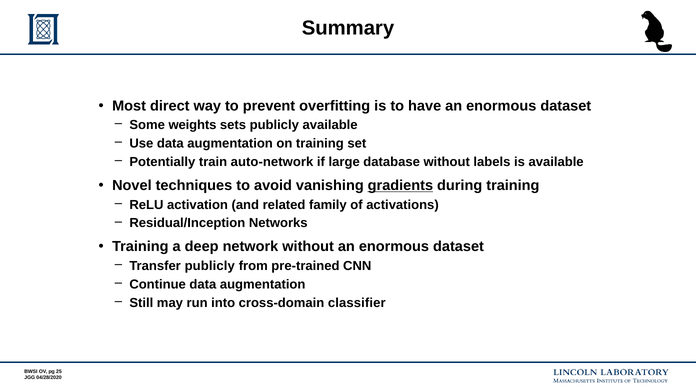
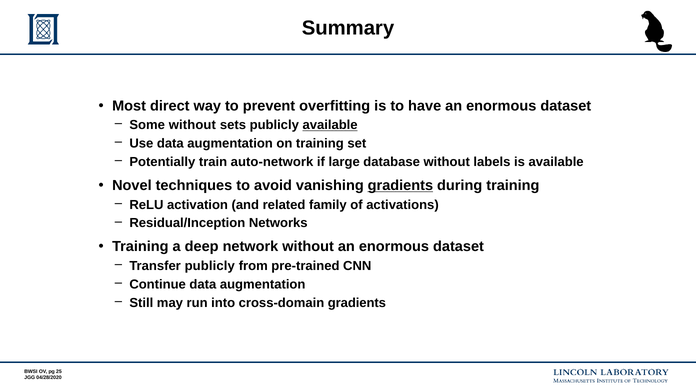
Some weights: weights -> without
available at (330, 125) underline: none -> present
cross-domain classifier: classifier -> gradients
